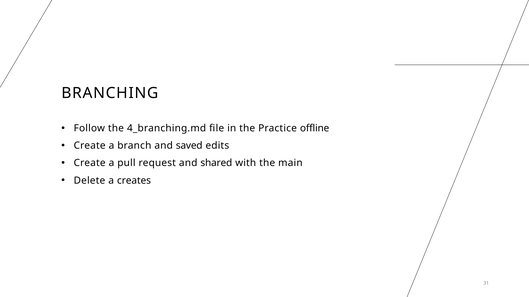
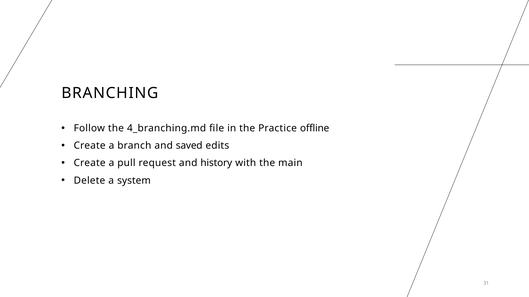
shared: shared -> history
creates: creates -> system
